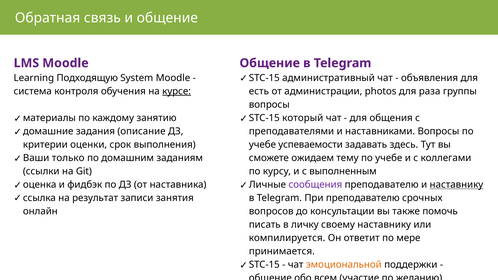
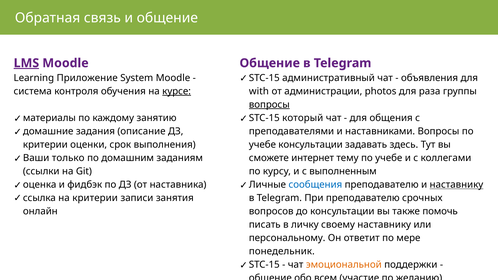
LMS underline: none -> present
Подходящую: Подходящую -> Приложение
есть: есть -> with
вопросы at (269, 105) underline: none -> present
учебе успеваемости: успеваемости -> консультации
ожидаем: ожидаем -> интернет
сообщения colour: purple -> blue
на результат: результат -> критерии
компилируется: компилируется -> персональному
принимается: принимается -> понедельник
